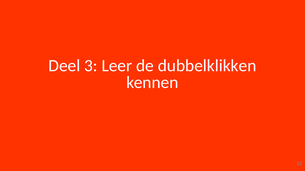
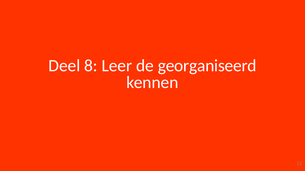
3: 3 -> 8
dubbelklikken: dubbelklikken -> georganiseerd
